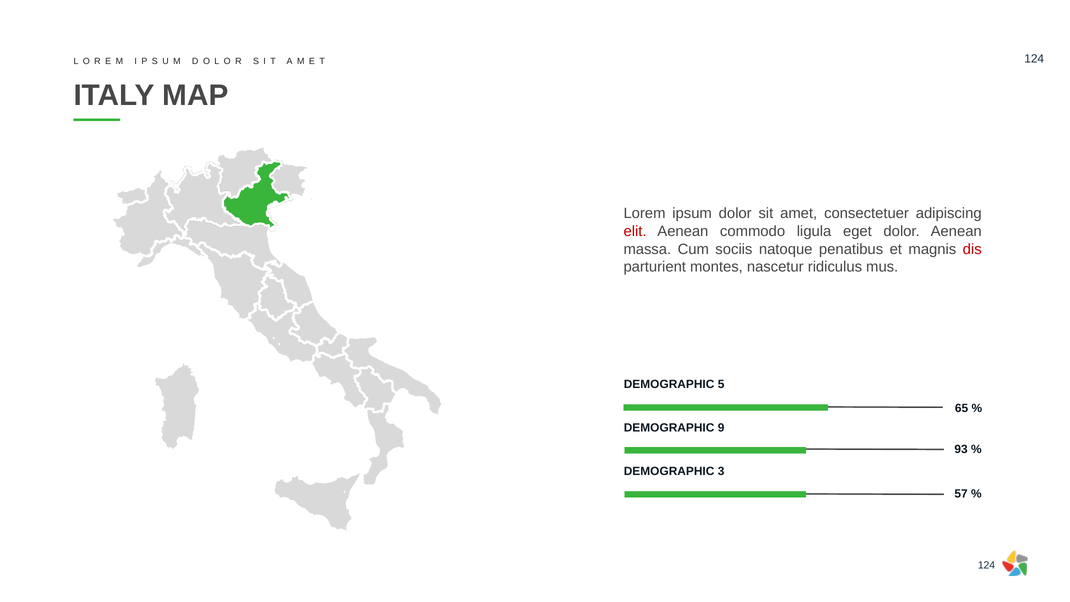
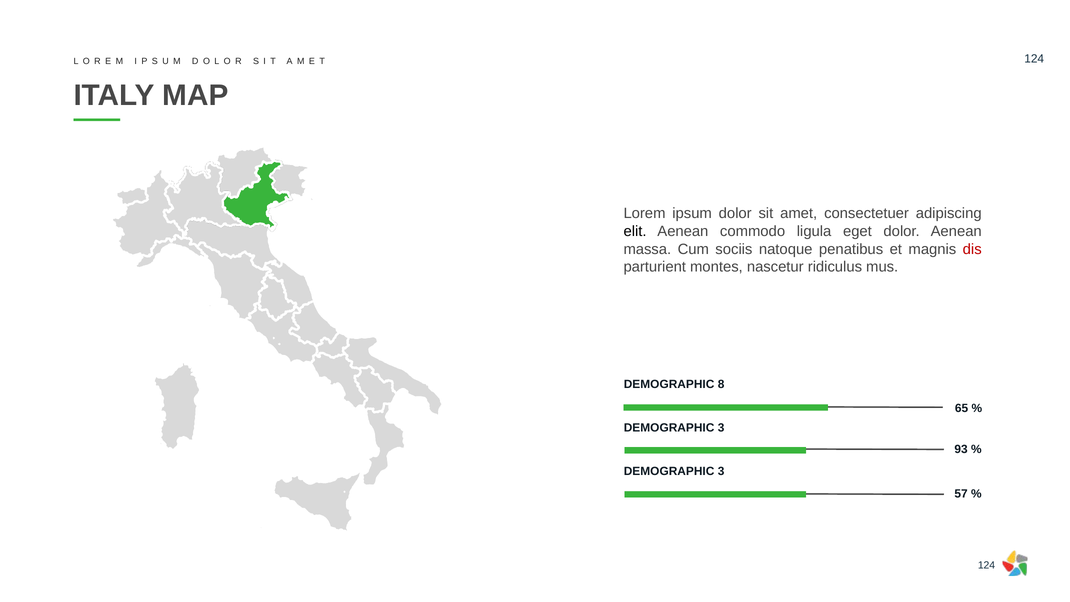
elit colour: red -> black
5: 5 -> 8
9 at (721, 428): 9 -> 3
